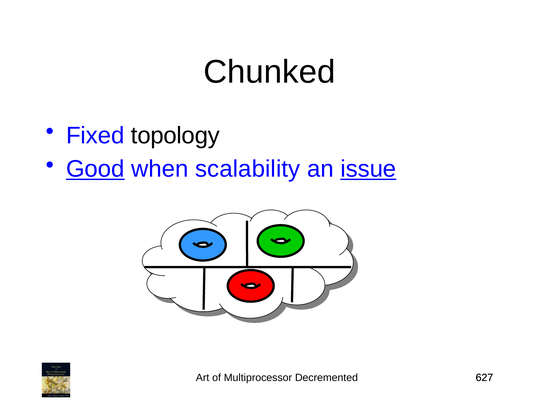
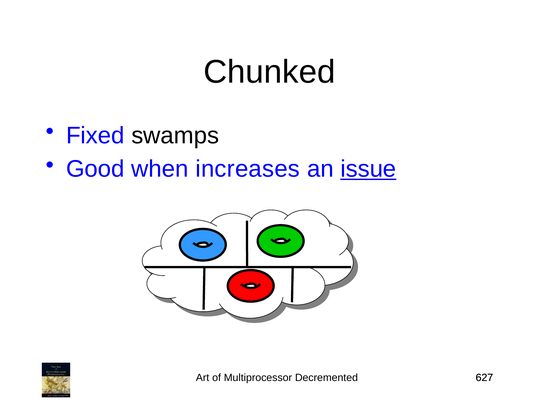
topology: topology -> swamps
Good underline: present -> none
scalability: scalability -> increases
